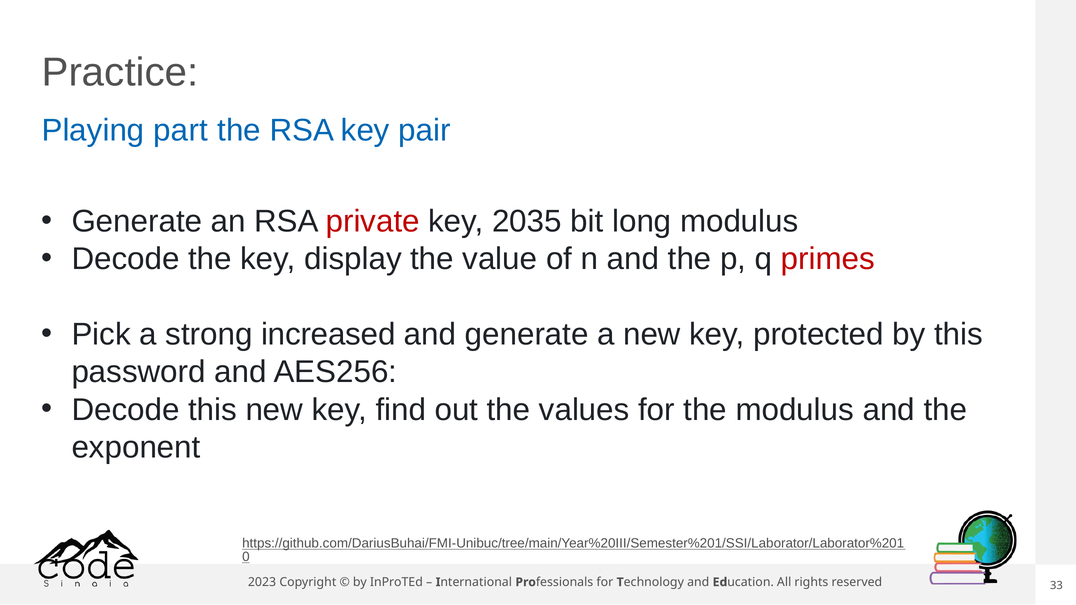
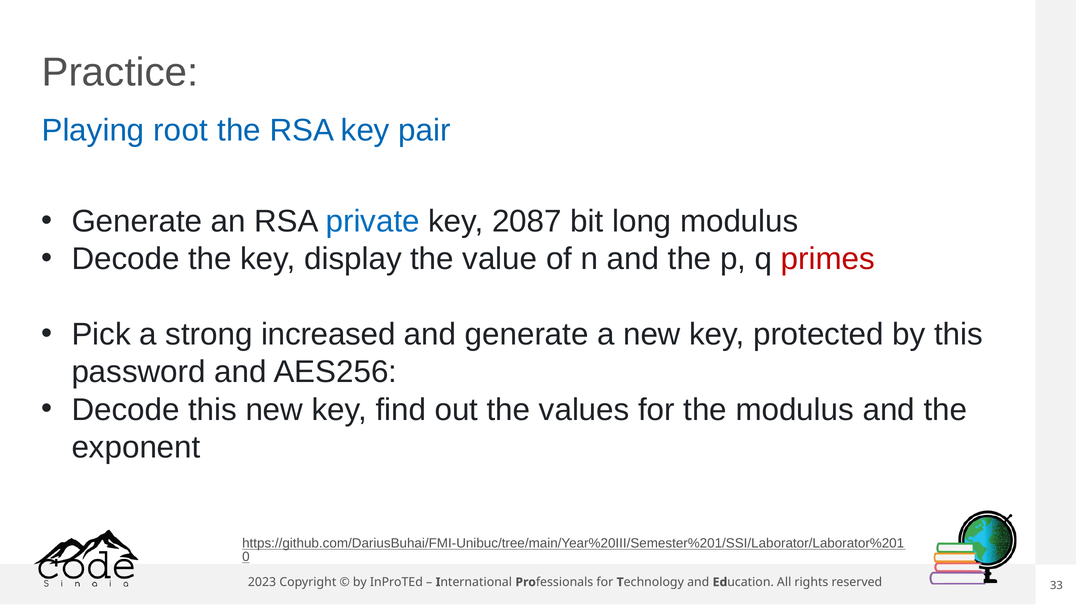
part: part -> root
private colour: red -> blue
2035: 2035 -> 2087
